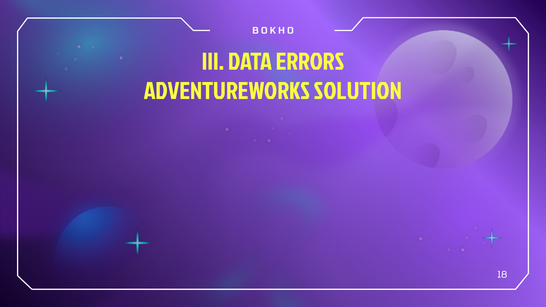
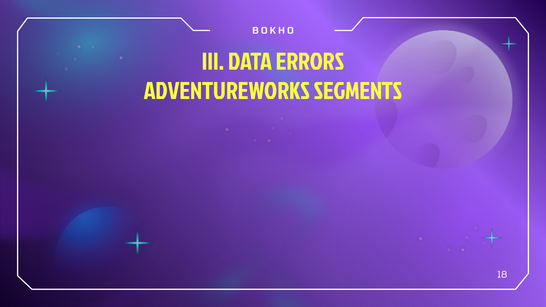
SOLUTION: SOLUTION -> SEGMENTS
